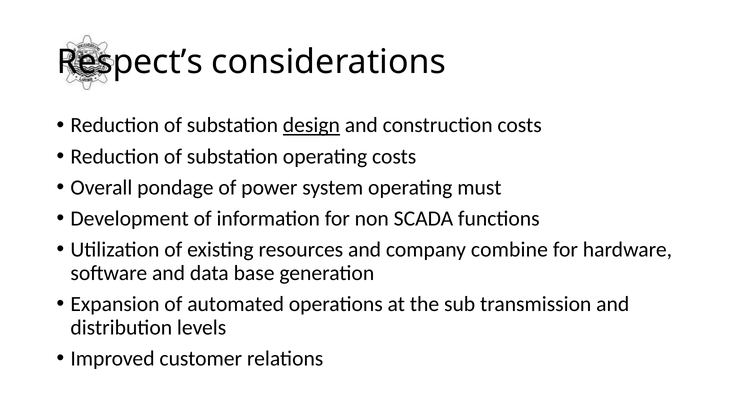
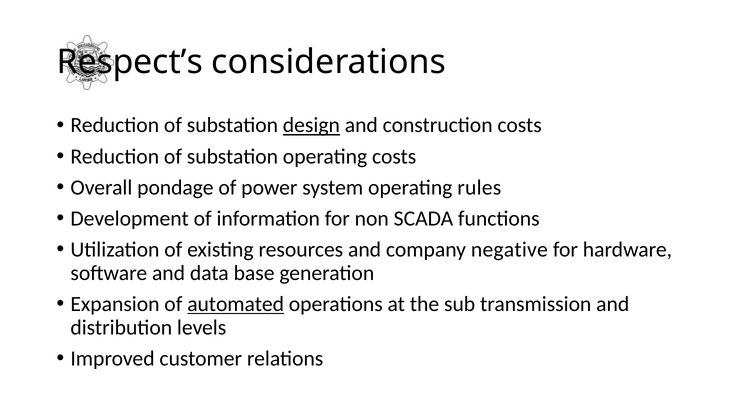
must: must -> rules
combine: combine -> negative
automated underline: none -> present
